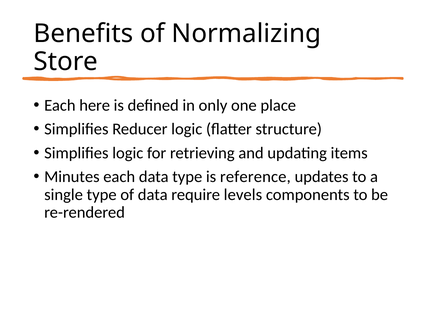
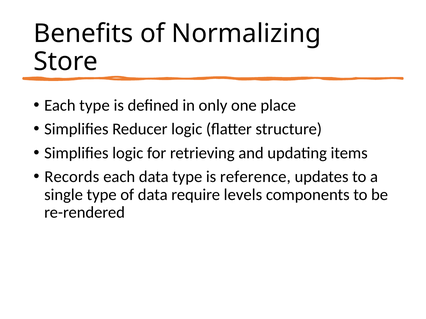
Each here: here -> type
Minutes: Minutes -> Records
